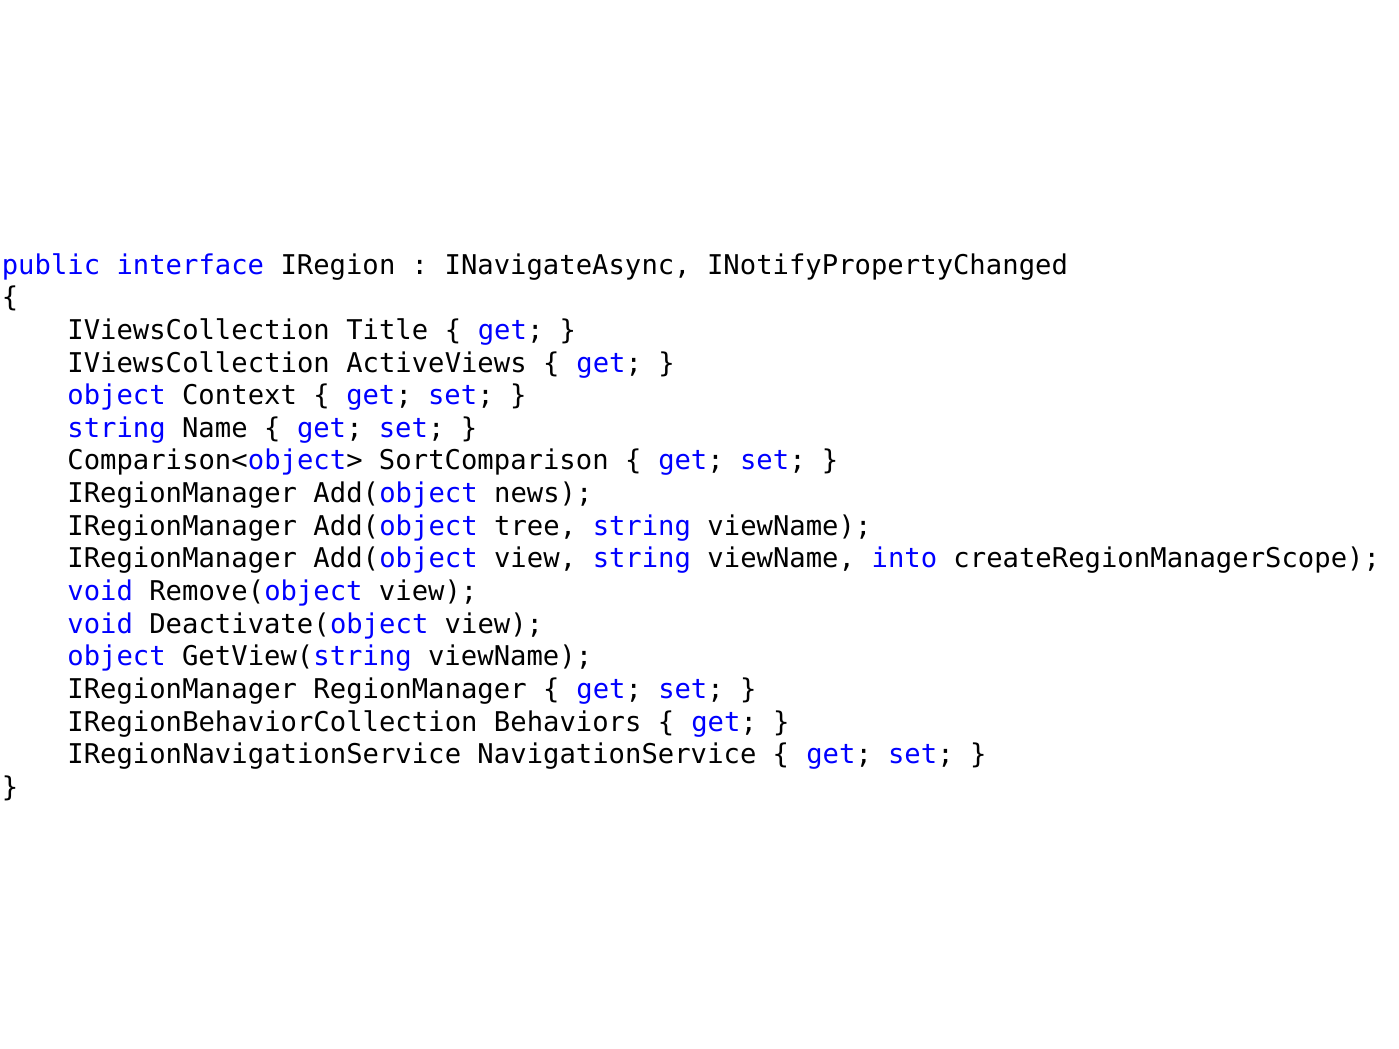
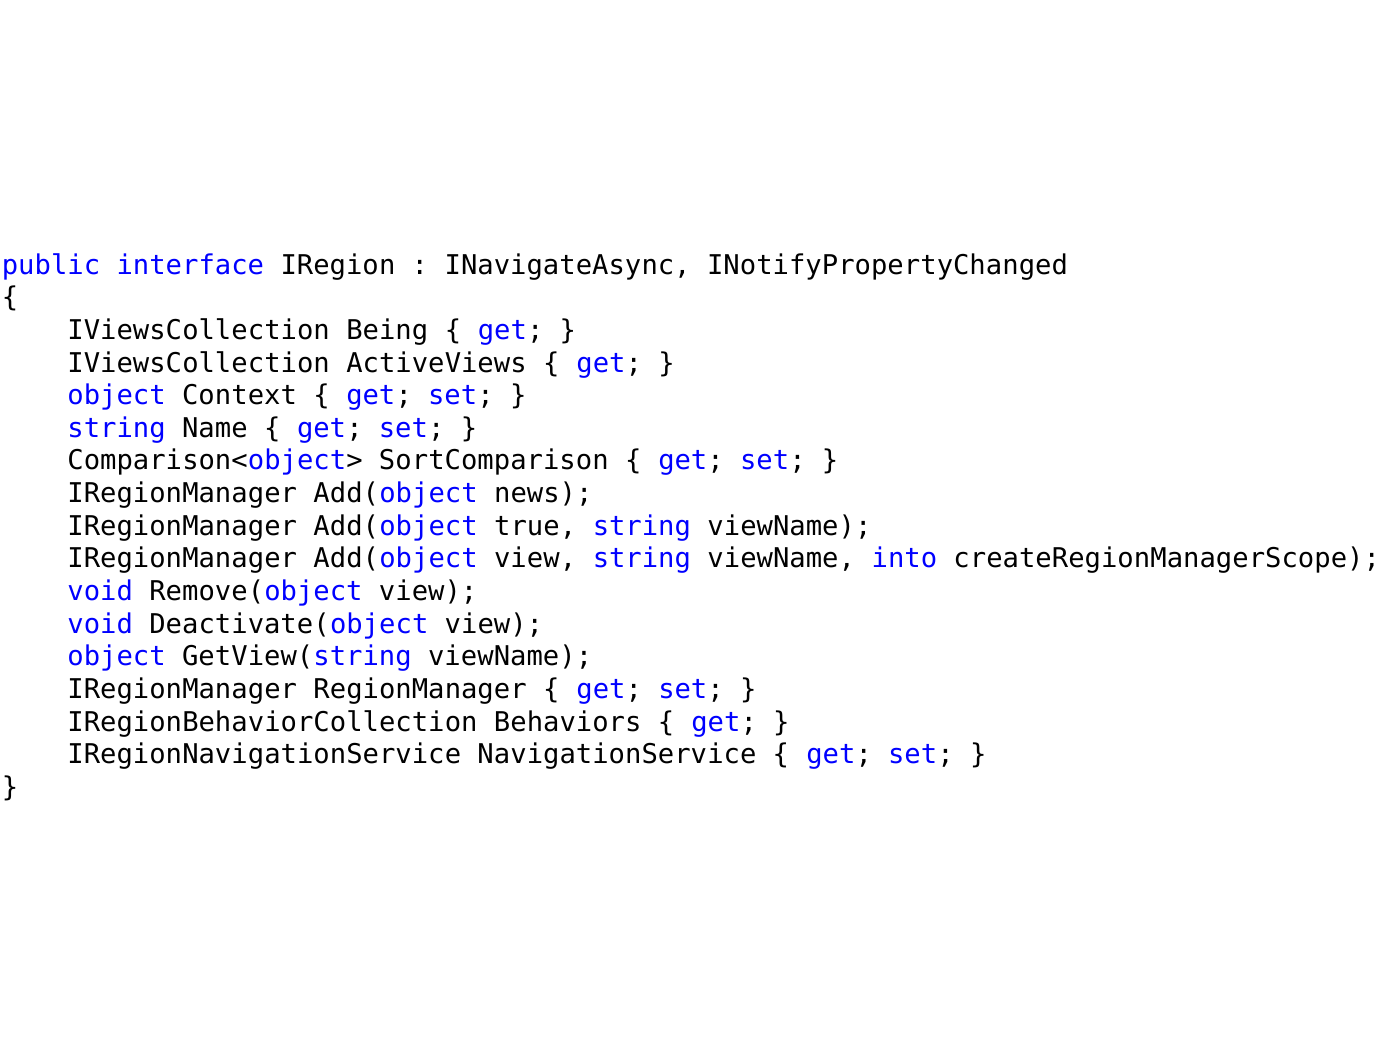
Title: Title -> Being
tree: tree -> true
